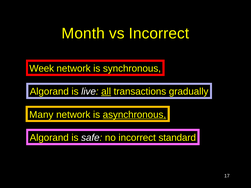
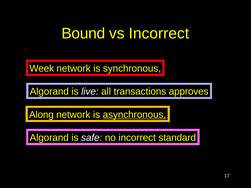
Month: Month -> Bound
all underline: present -> none
gradually: gradually -> approves
Many: Many -> Along
